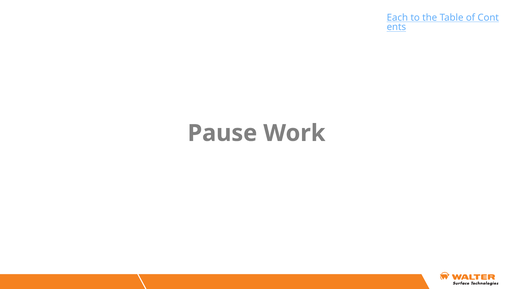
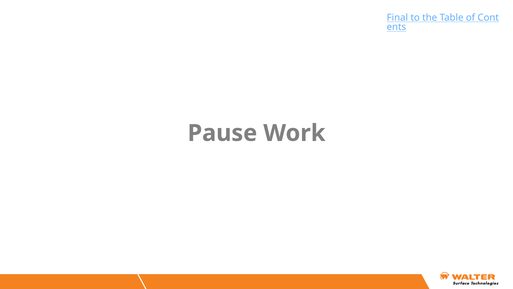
Each: Each -> Final
